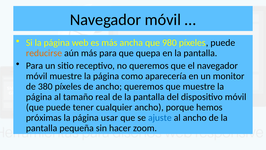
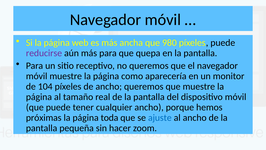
reducirse colour: orange -> purple
380: 380 -> 104
usar: usar -> toda
